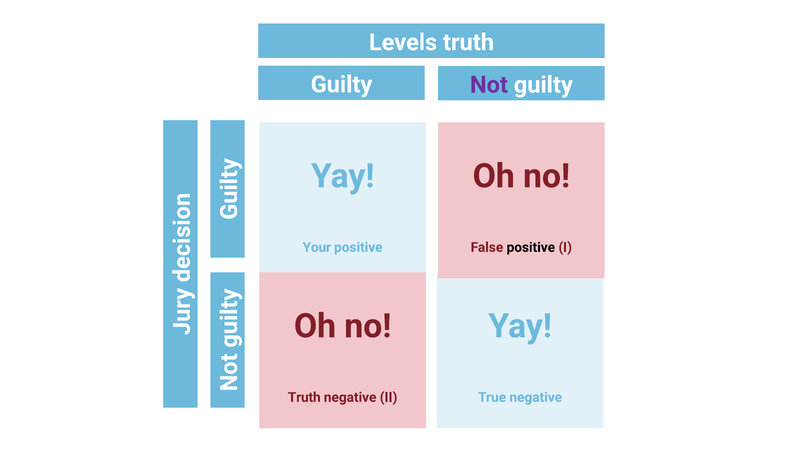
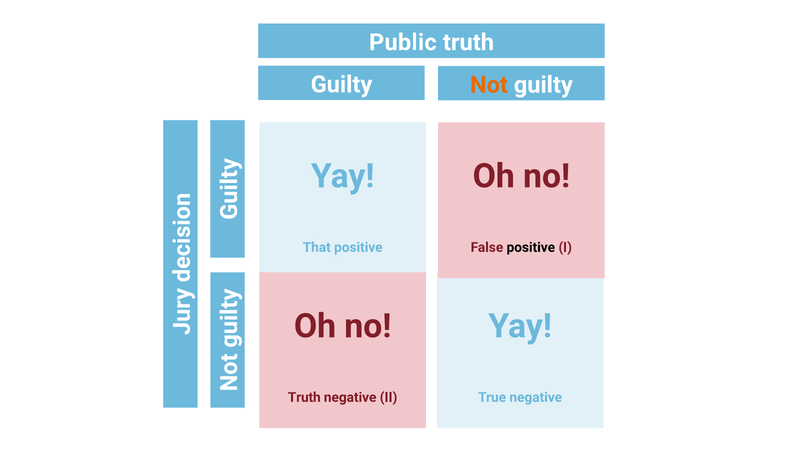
Levels: Levels -> Public
Not colour: purple -> orange
Your: Your -> That
